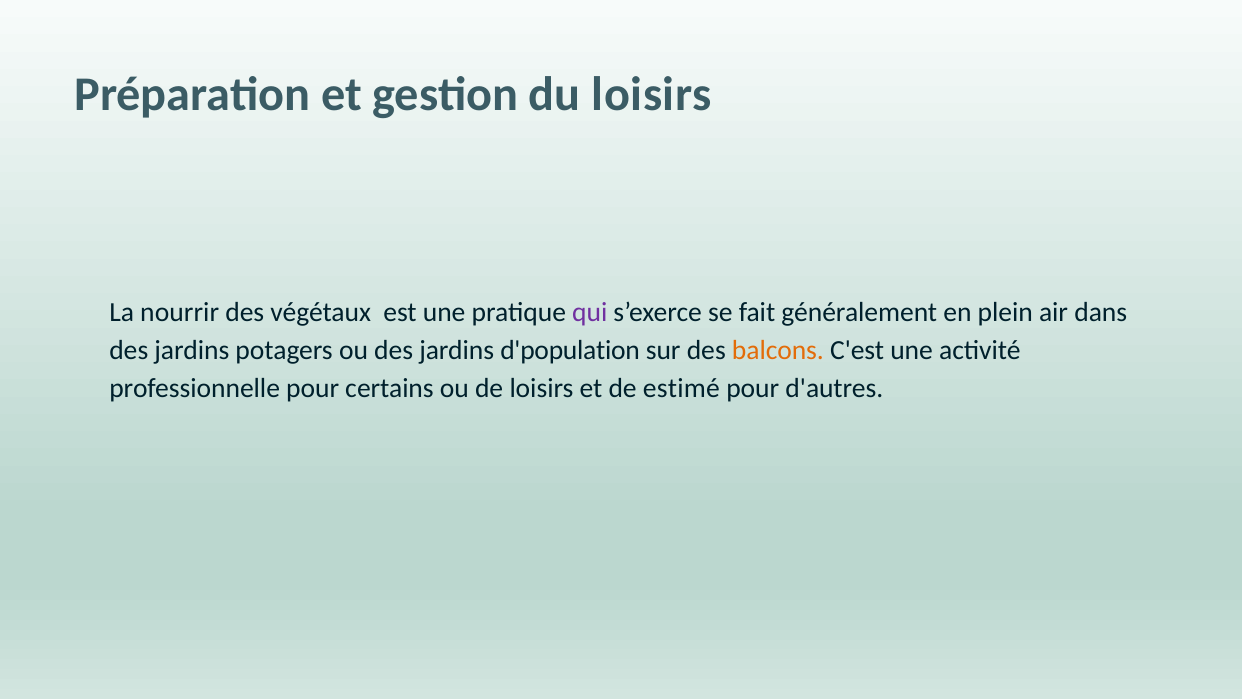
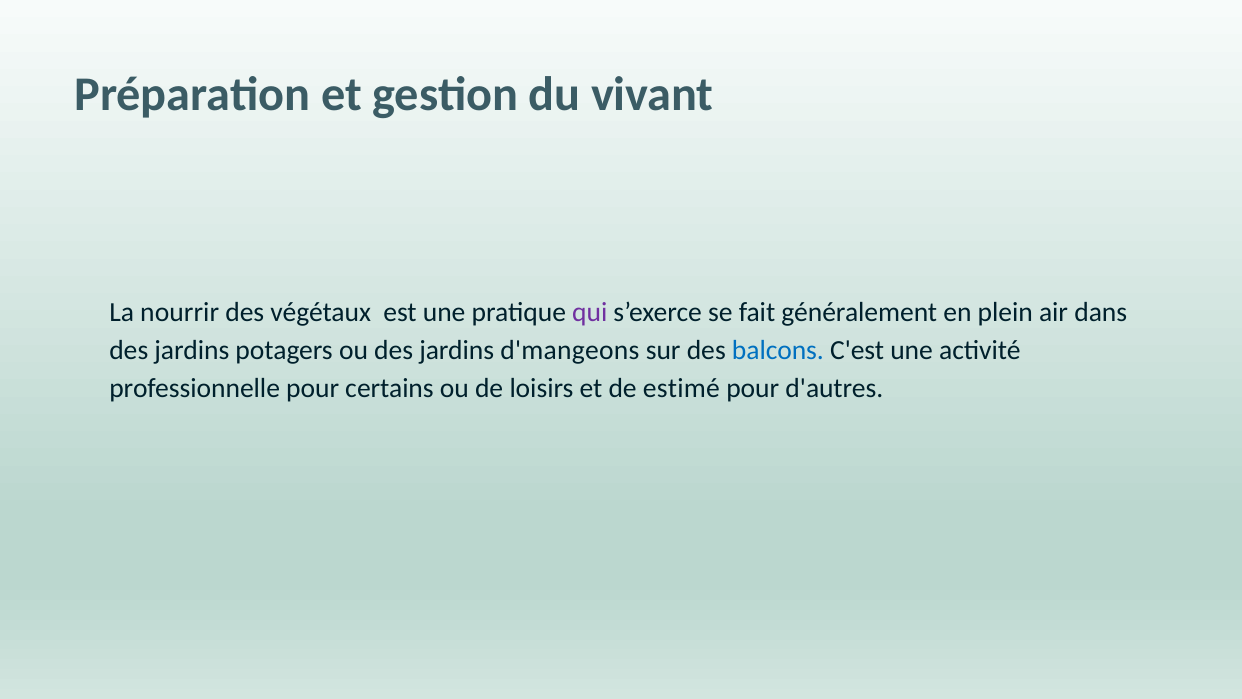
du loisirs: loisirs -> vivant
d'population: d'population -> d'mangeons
balcons colour: orange -> blue
